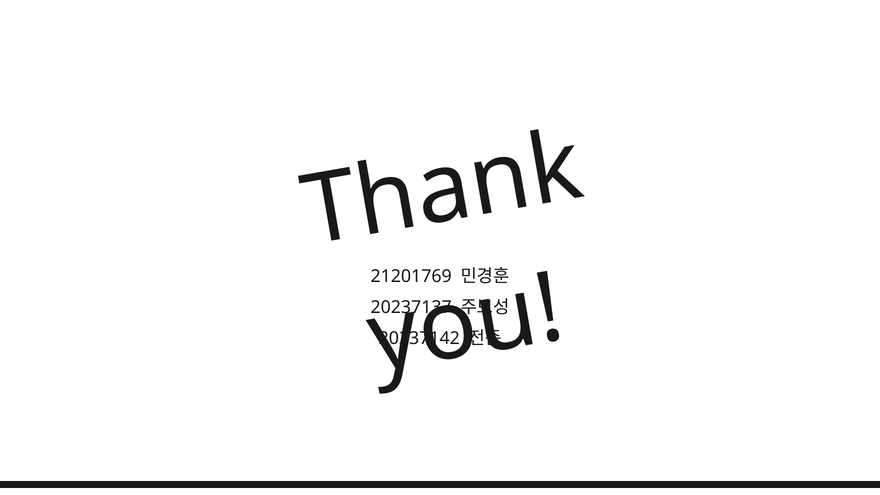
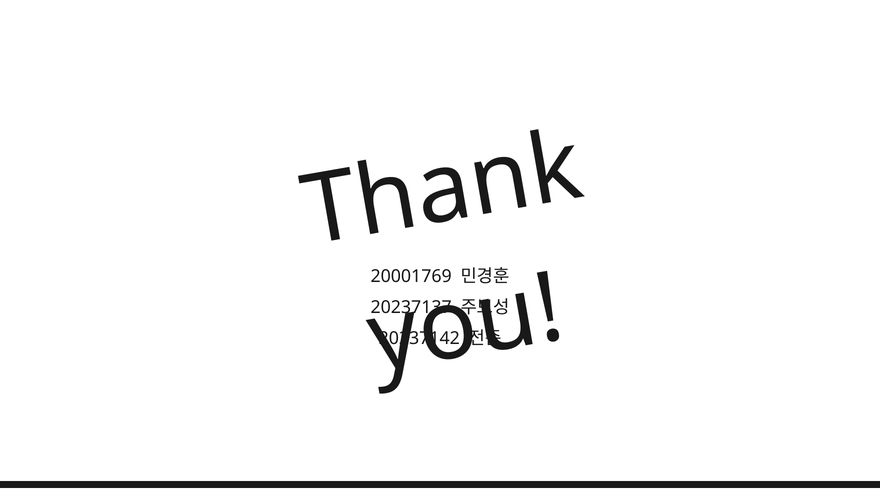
21201769: 21201769 -> 20001769
